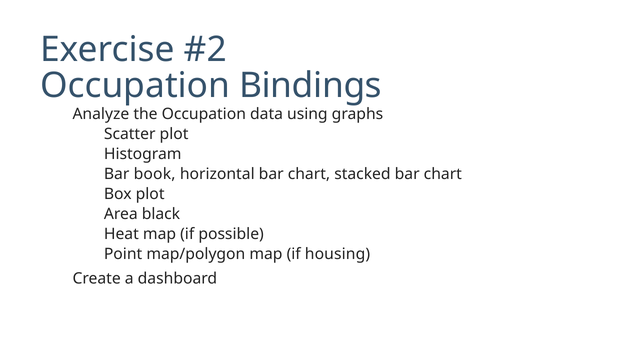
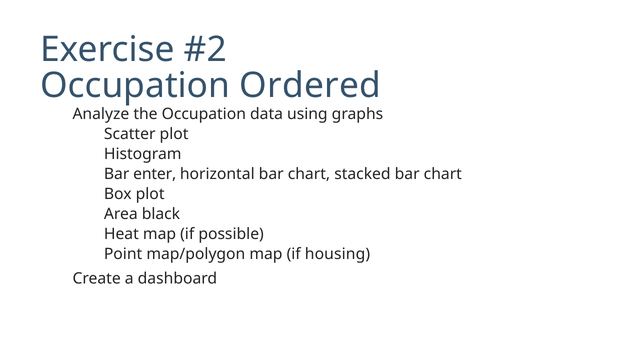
Bindings: Bindings -> Ordered
book: book -> enter
